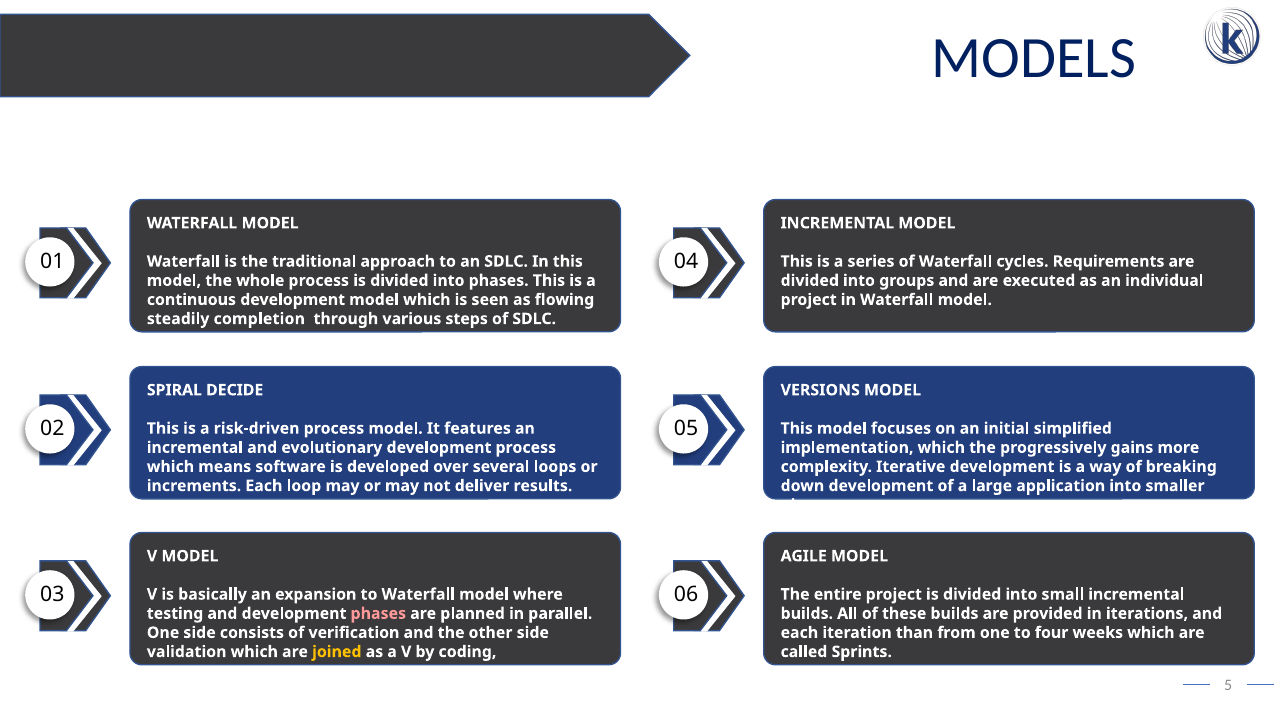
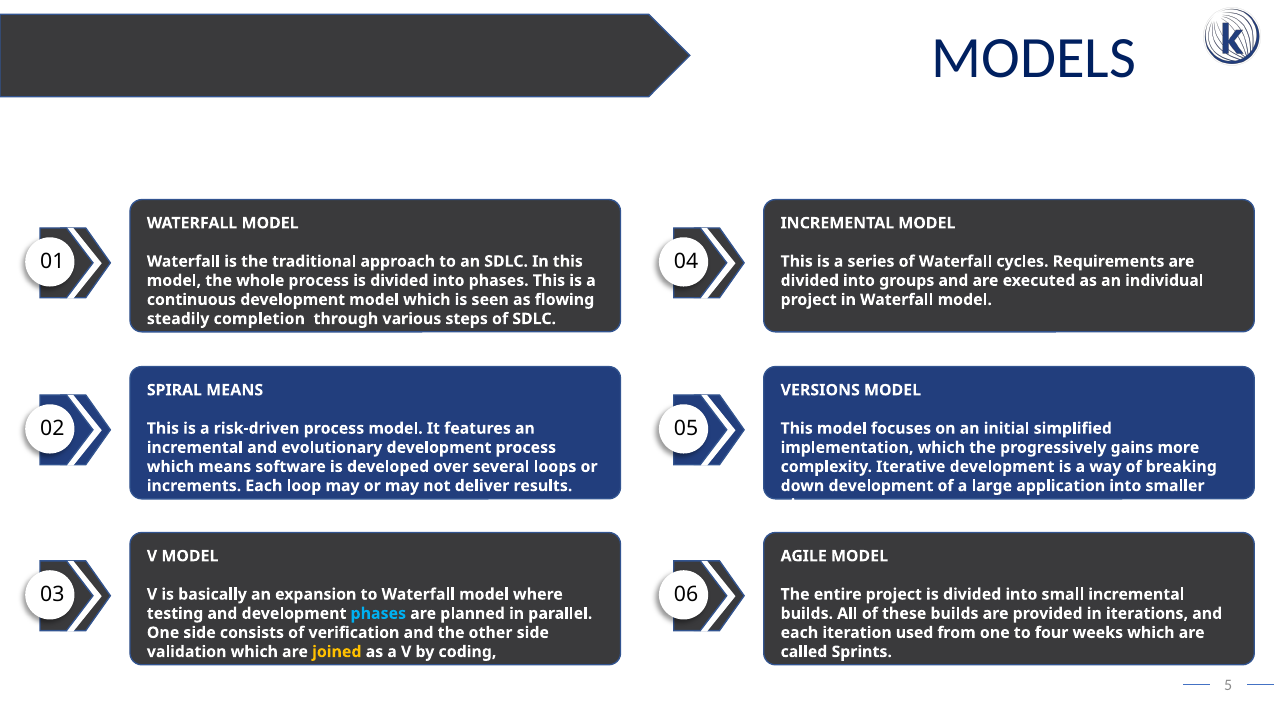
SPIRAL DECIDE: DECIDE -> MEANS
phases at (378, 613) colour: pink -> light blue
than: than -> used
